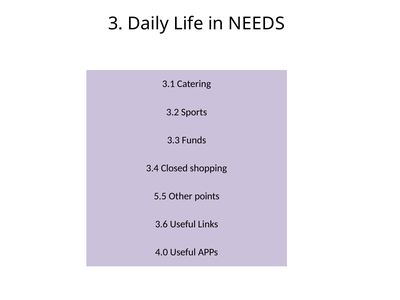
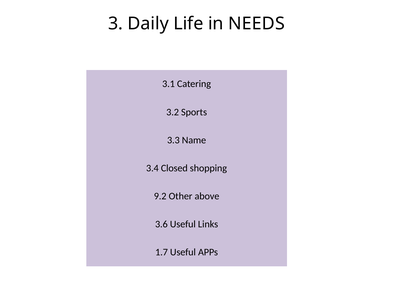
Funds: Funds -> Name
5.5: 5.5 -> 9.2
points: points -> above
4.0: 4.0 -> 1.7
